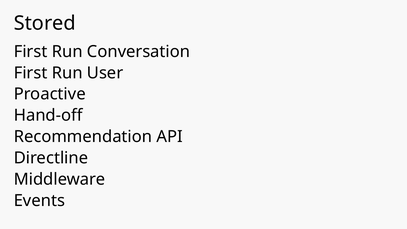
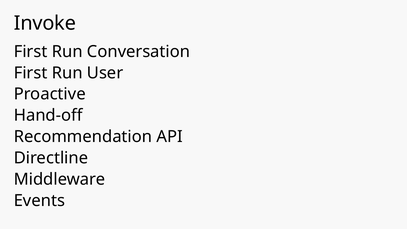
Stored: Stored -> Invoke
